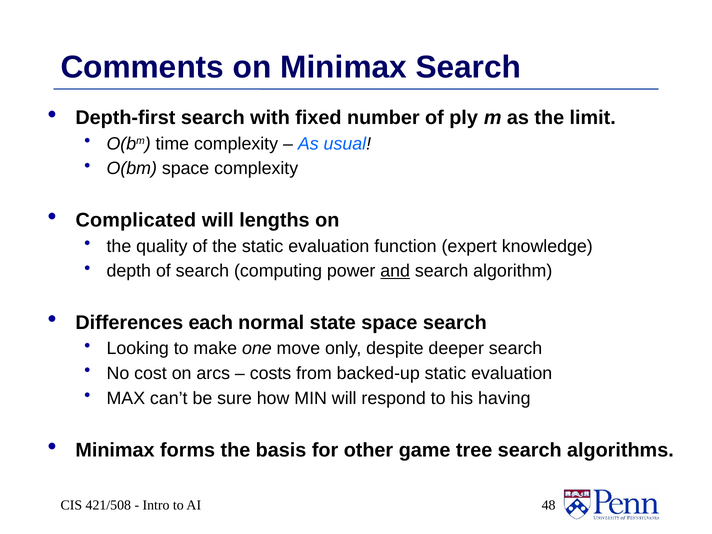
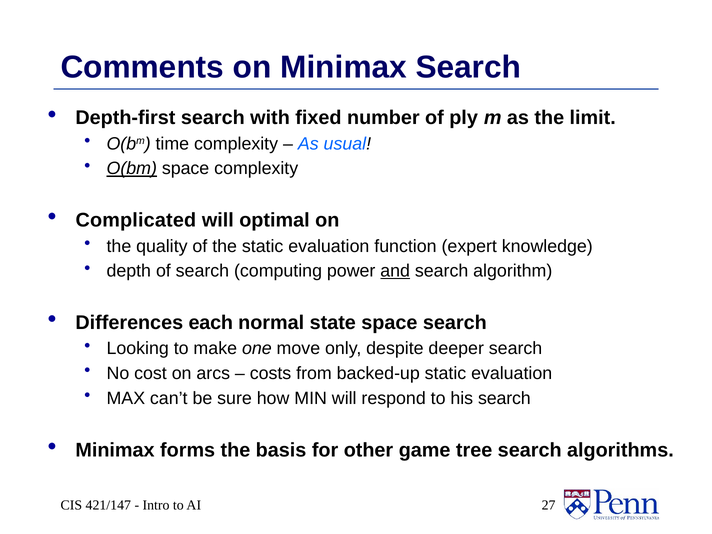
O(bm at (132, 169) underline: none -> present
lengths: lengths -> optimal
his having: having -> search
421/508: 421/508 -> 421/147
48: 48 -> 27
